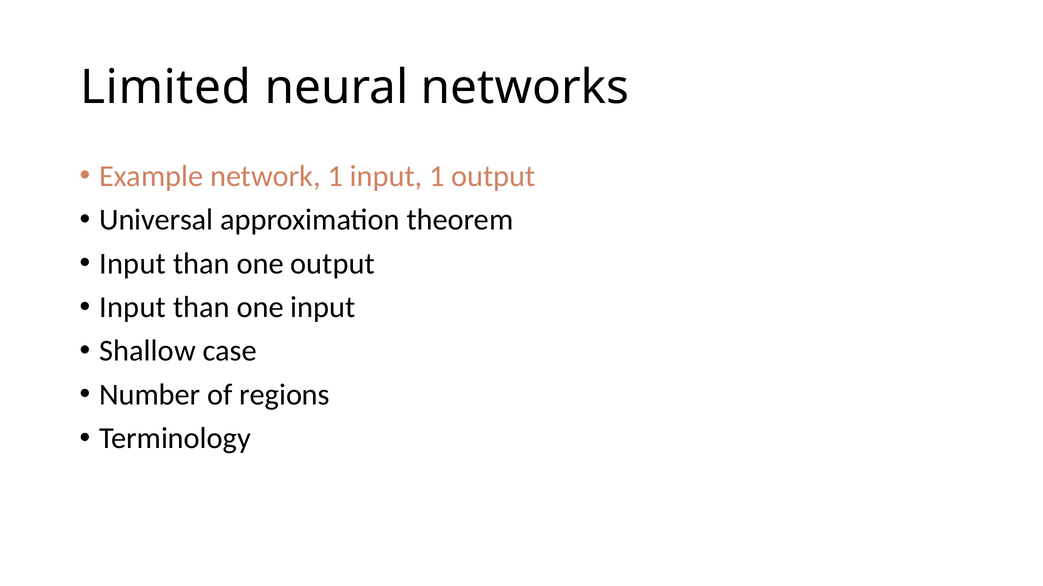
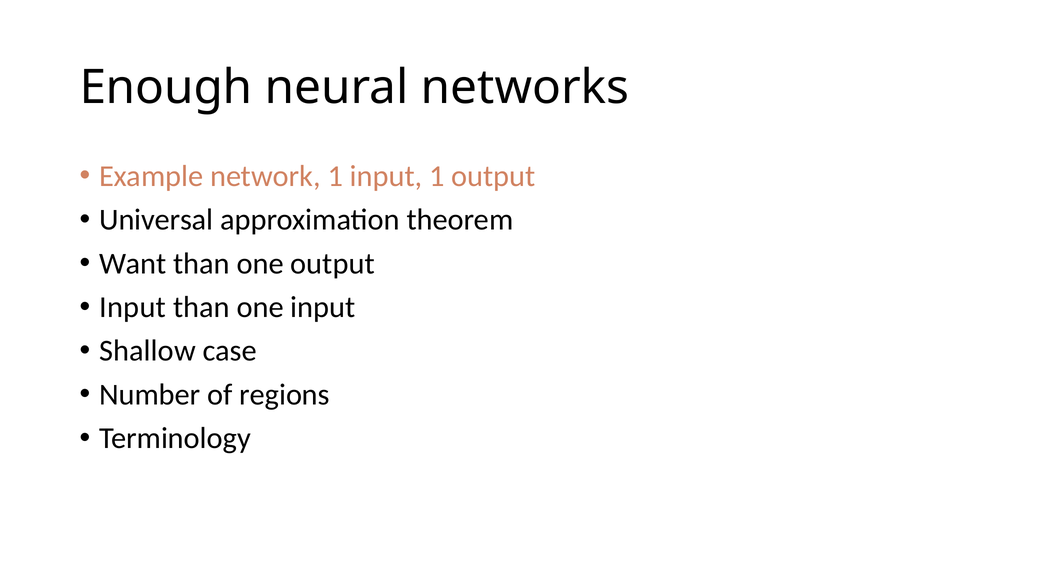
Limited: Limited -> Enough
Input at (133, 264): Input -> Want
